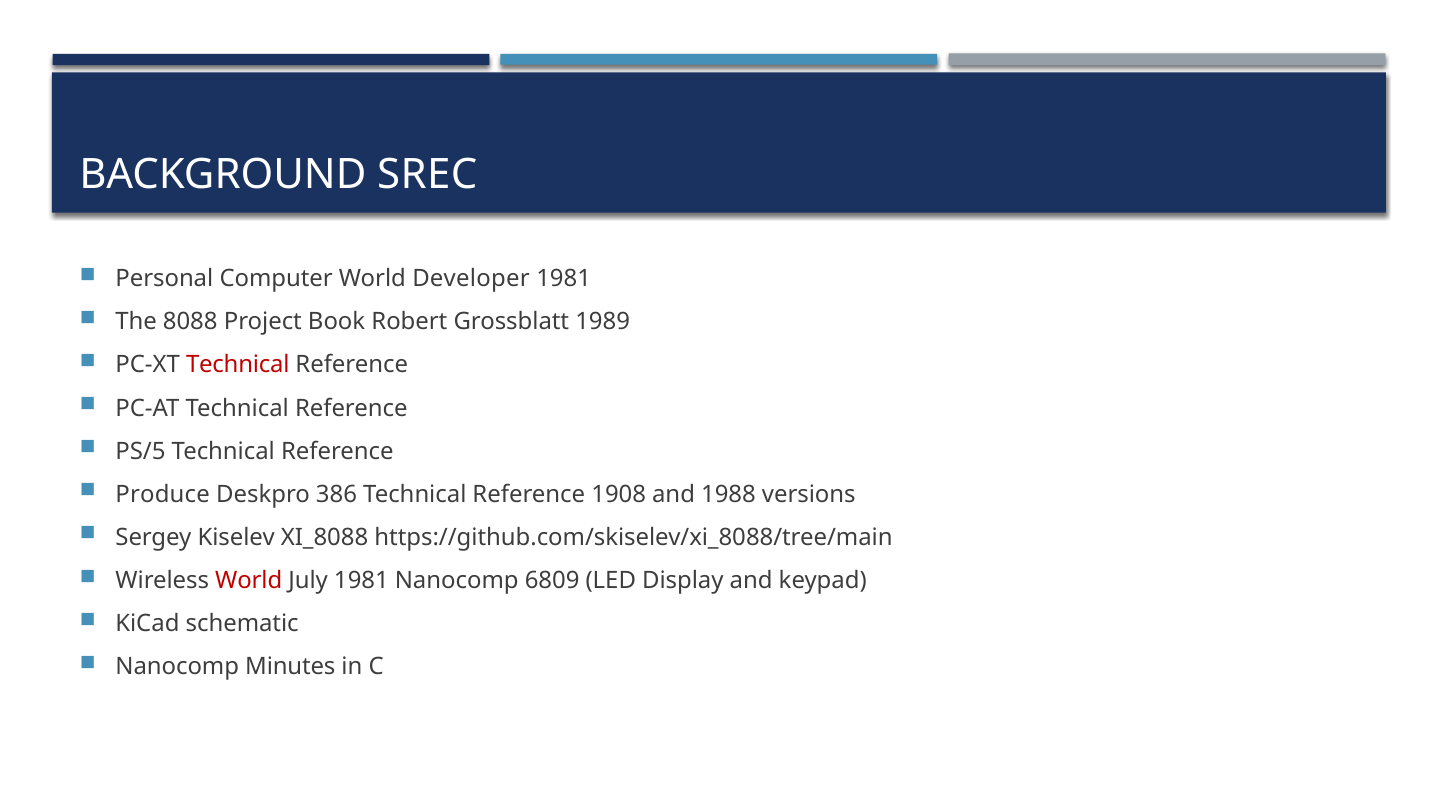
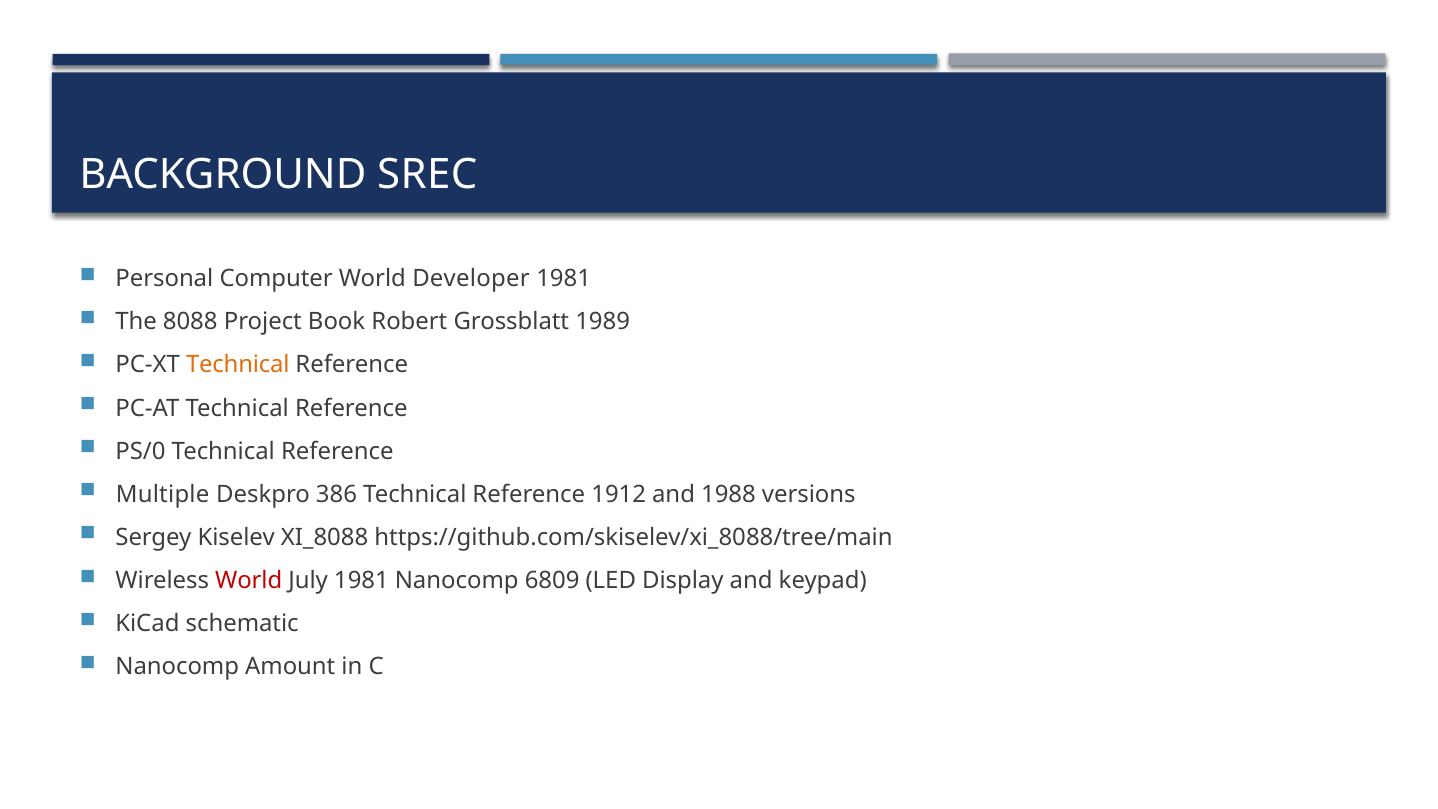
Technical at (238, 365) colour: red -> orange
PS/5: PS/5 -> PS/0
Produce: Produce -> Multiple
1908: 1908 -> 1912
Minutes: Minutes -> Amount
